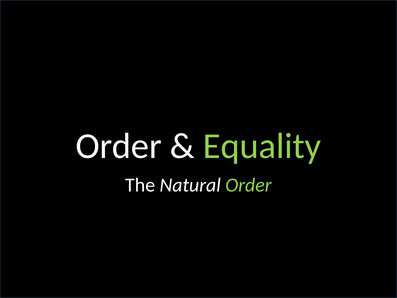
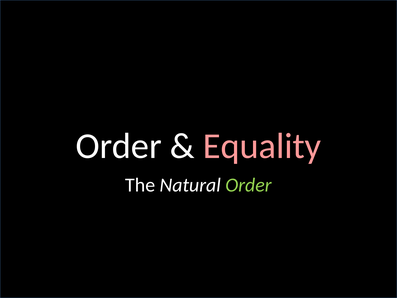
Equality colour: light green -> pink
